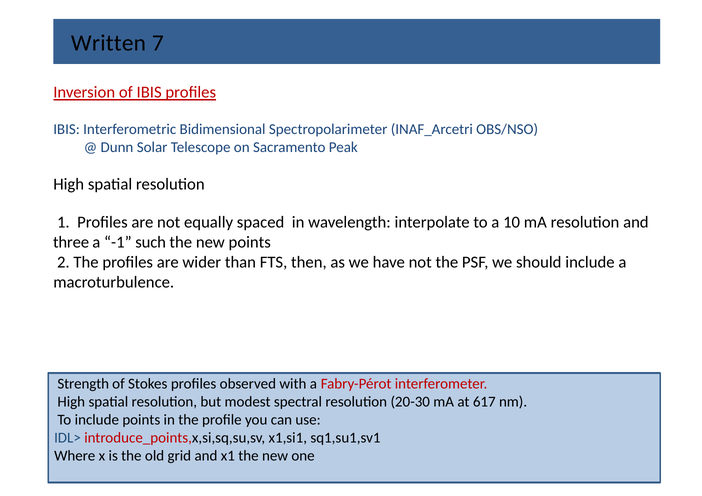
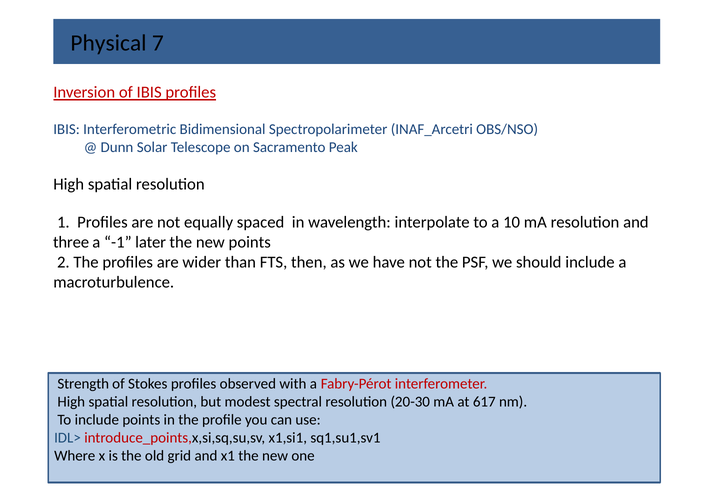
Written: Written -> Physical
such: such -> later
